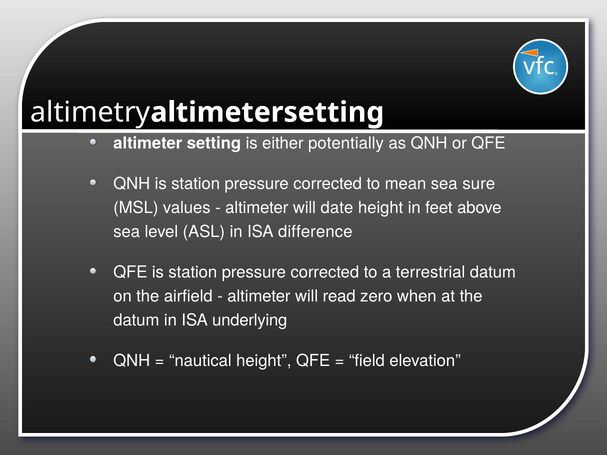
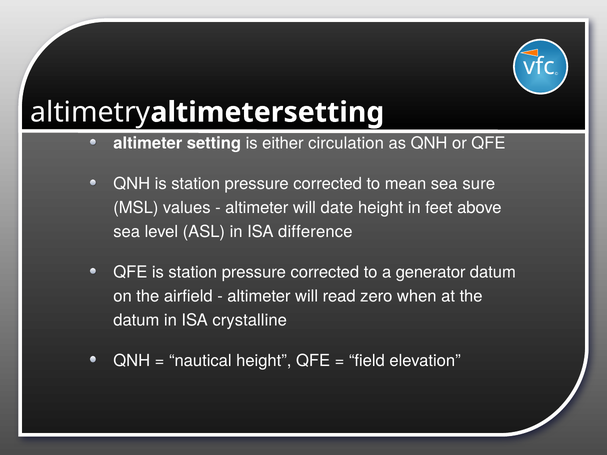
potentially: potentially -> circulation
terrestrial: terrestrial -> generator
underlying: underlying -> crystalline
